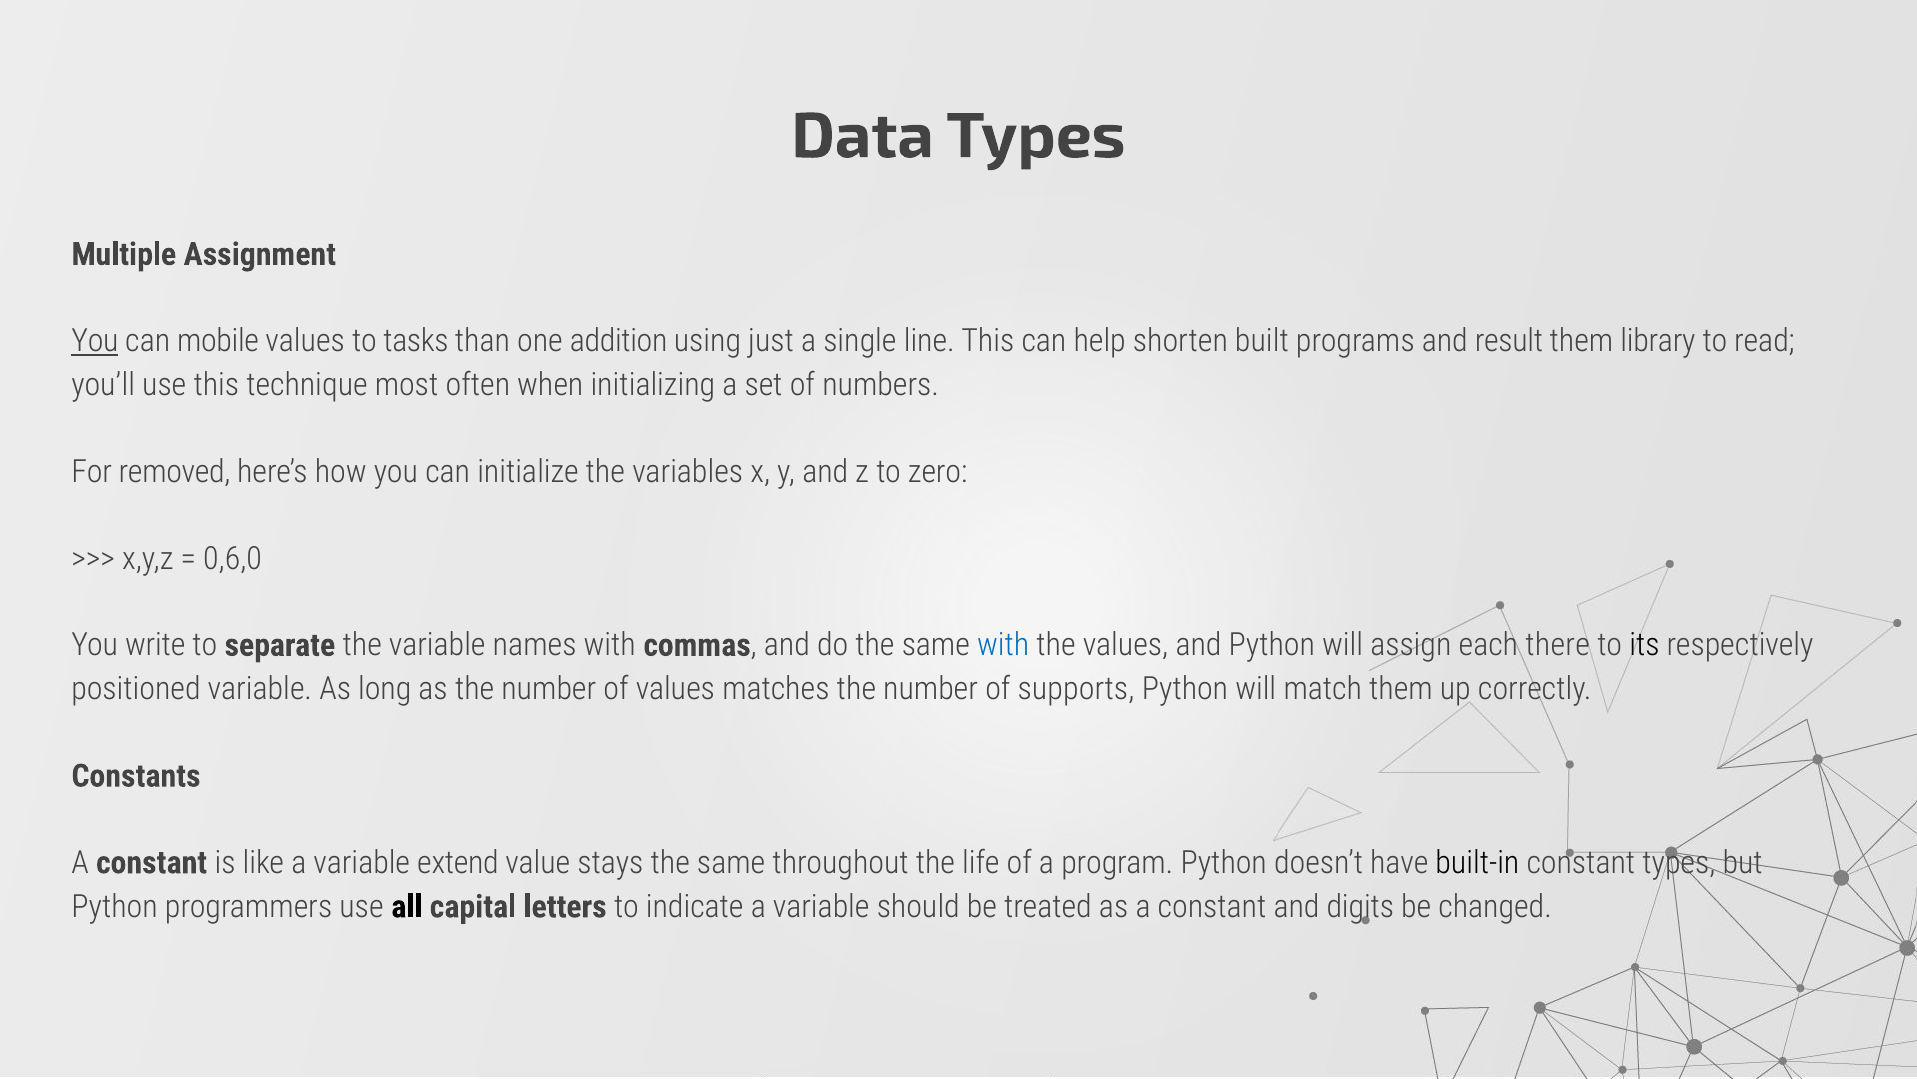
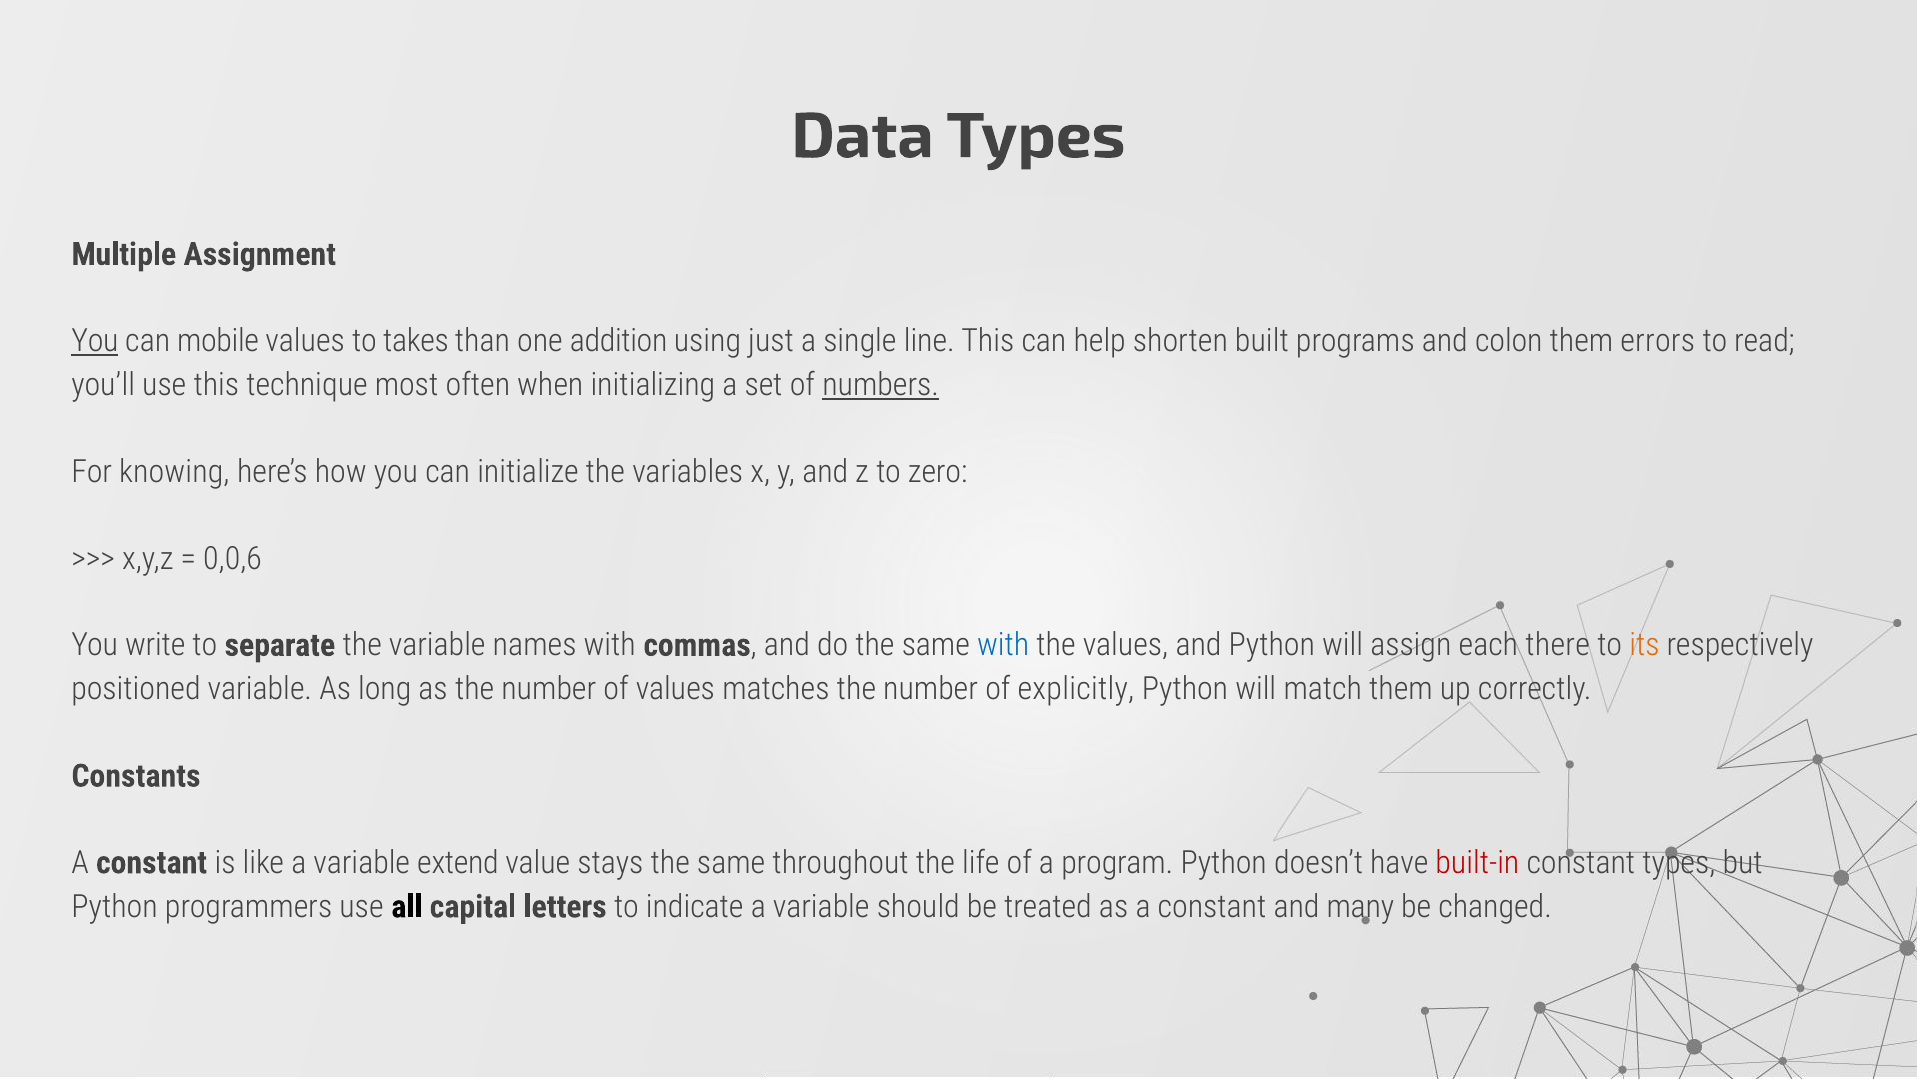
tasks: tasks -> takes
result: result -> colon
library: library -> errors
numbers underline: none -> present
removed: removed -> knowing
0,6,0: 0,6,0 -> 0,0,6
its colour: black -> orange
supports: supports -> explicitly
built-in colour: black -> red
digits: digits -> many
